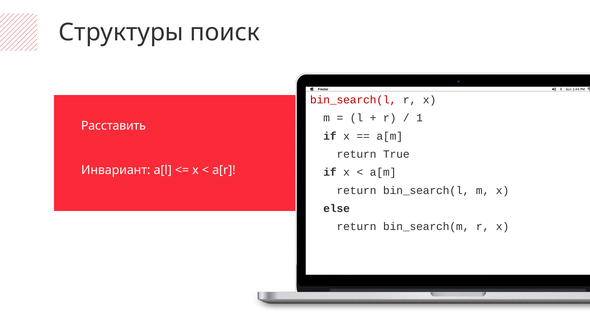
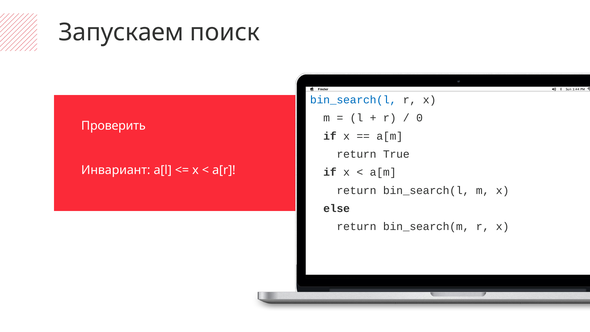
Структуры: Структуры -> Запускаем
bin_search(l at (353, 100) colour: red -> blue
1: 1 -> 0
Расставить: Расставить -> Проверить
